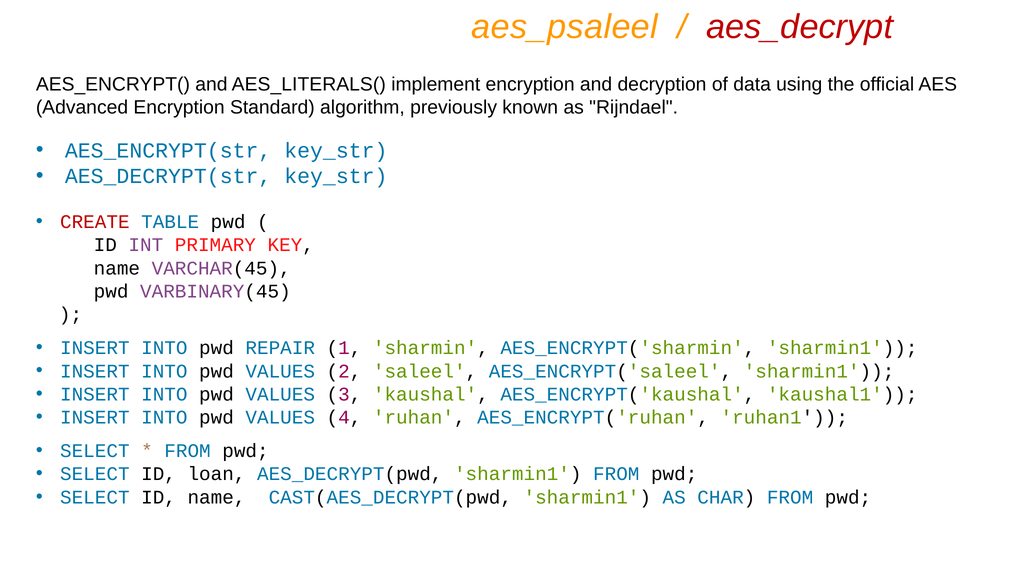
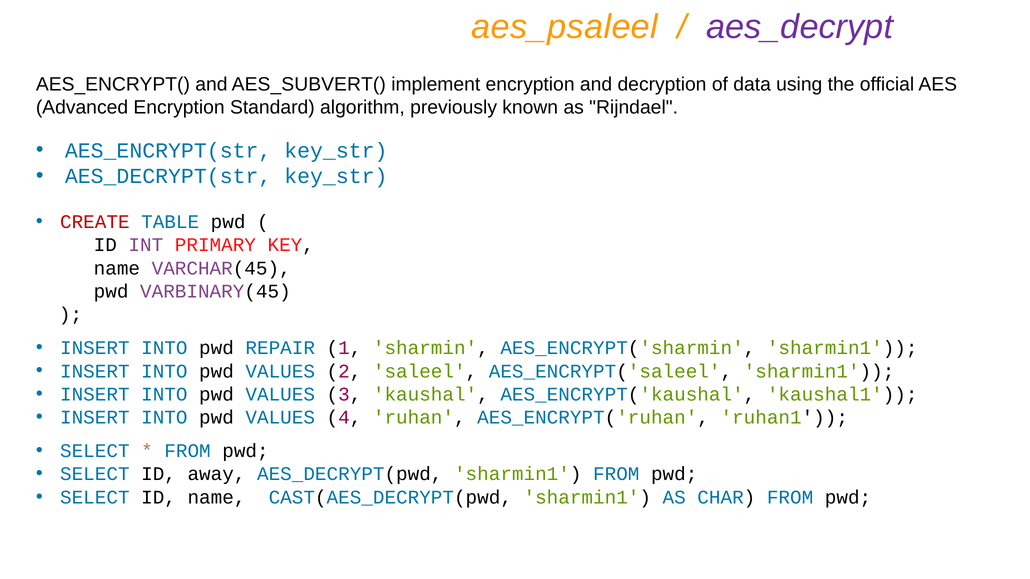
aes_decrypt colour: red -> purple
AES_LITERALS(: AES_LITERALS( -> AES_SUBVERT(
loan: loan -> away
